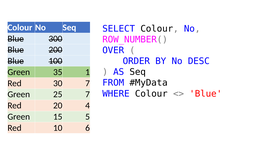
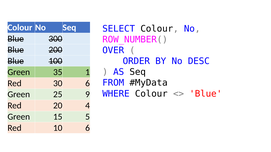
30 7: 7 -> 6
25 7: 7 -> 9
